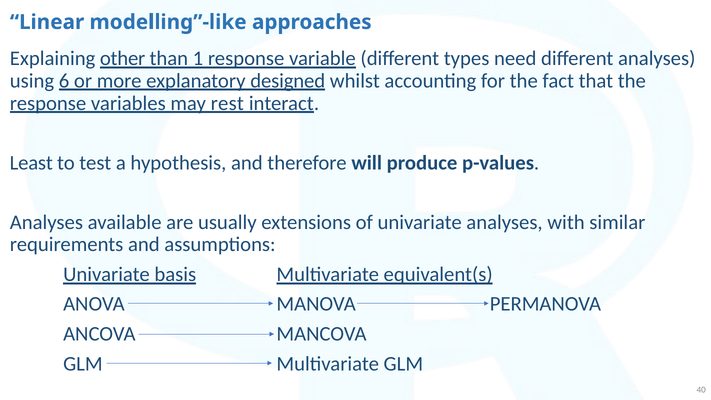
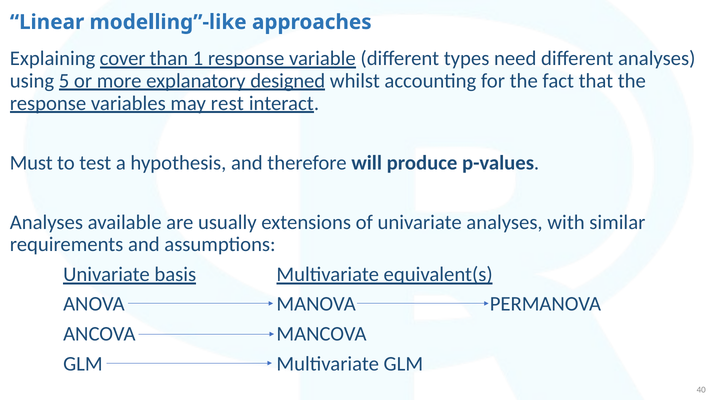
other: other -> cover
6: 6 -> 5
Least: Least -> Must
